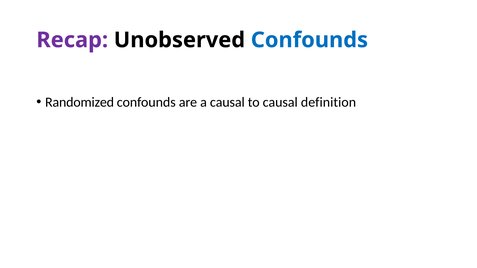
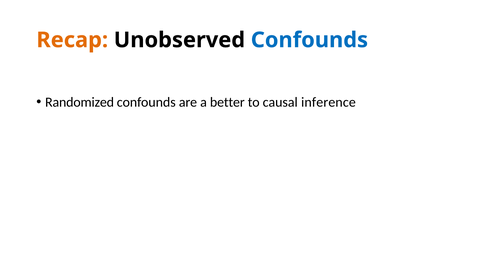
Recap colour: purple -> orange
a causal: causal -> better
definition: definition -> inference
